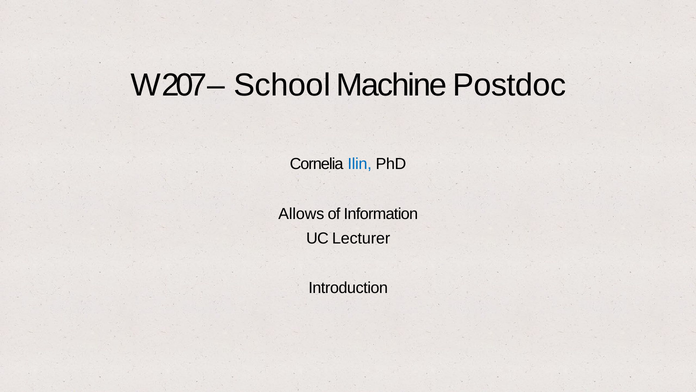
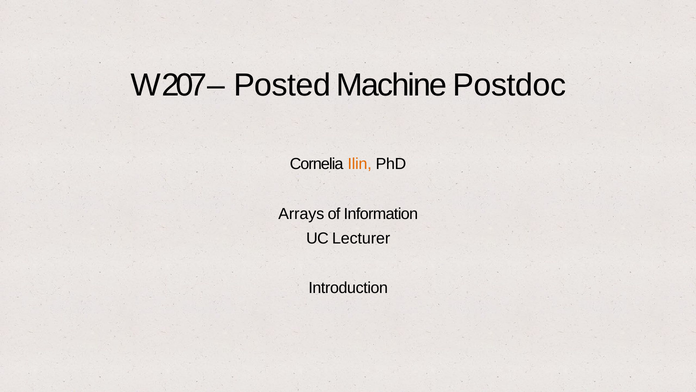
School: School -> Posted
Ilin colour: blue -> orange
Allows: Allows -> Arrays
